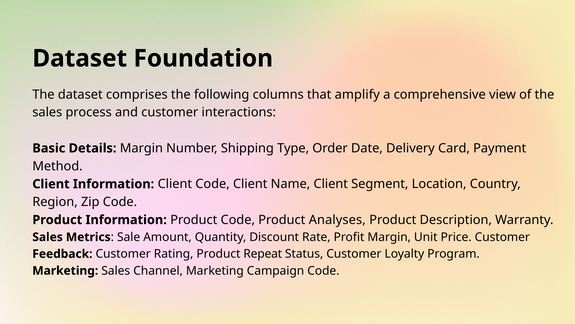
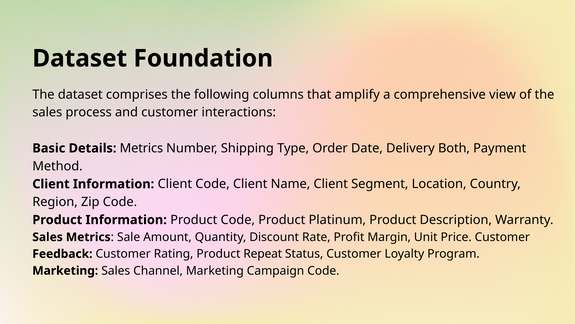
Details Margin: Margin -> Metrics
Card: Card -> Both
Analyses: Analyses -> Platinum
